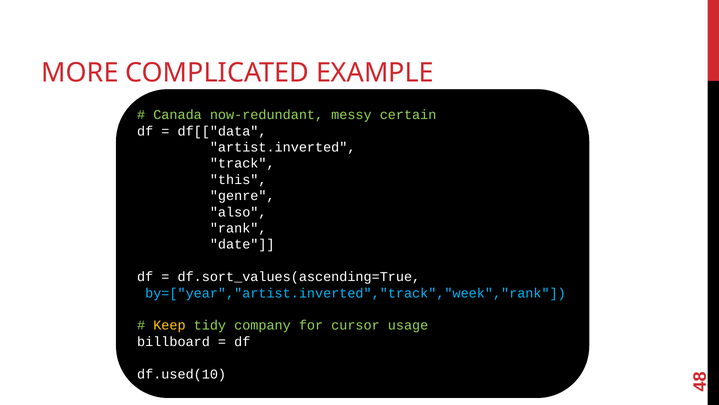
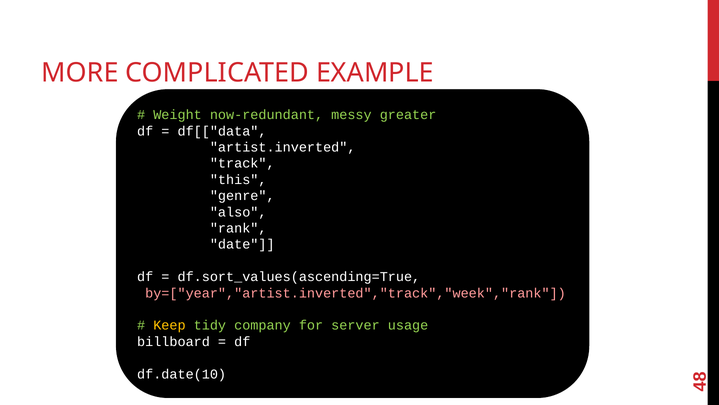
Canada: Canada -> Weight
certain: certain -> greater
by=["year","artist.inverted","track","week","rank colour: light blue -> pink
cursor: cursor -> server
df.used(10: df.used(10 -> df.date(10
